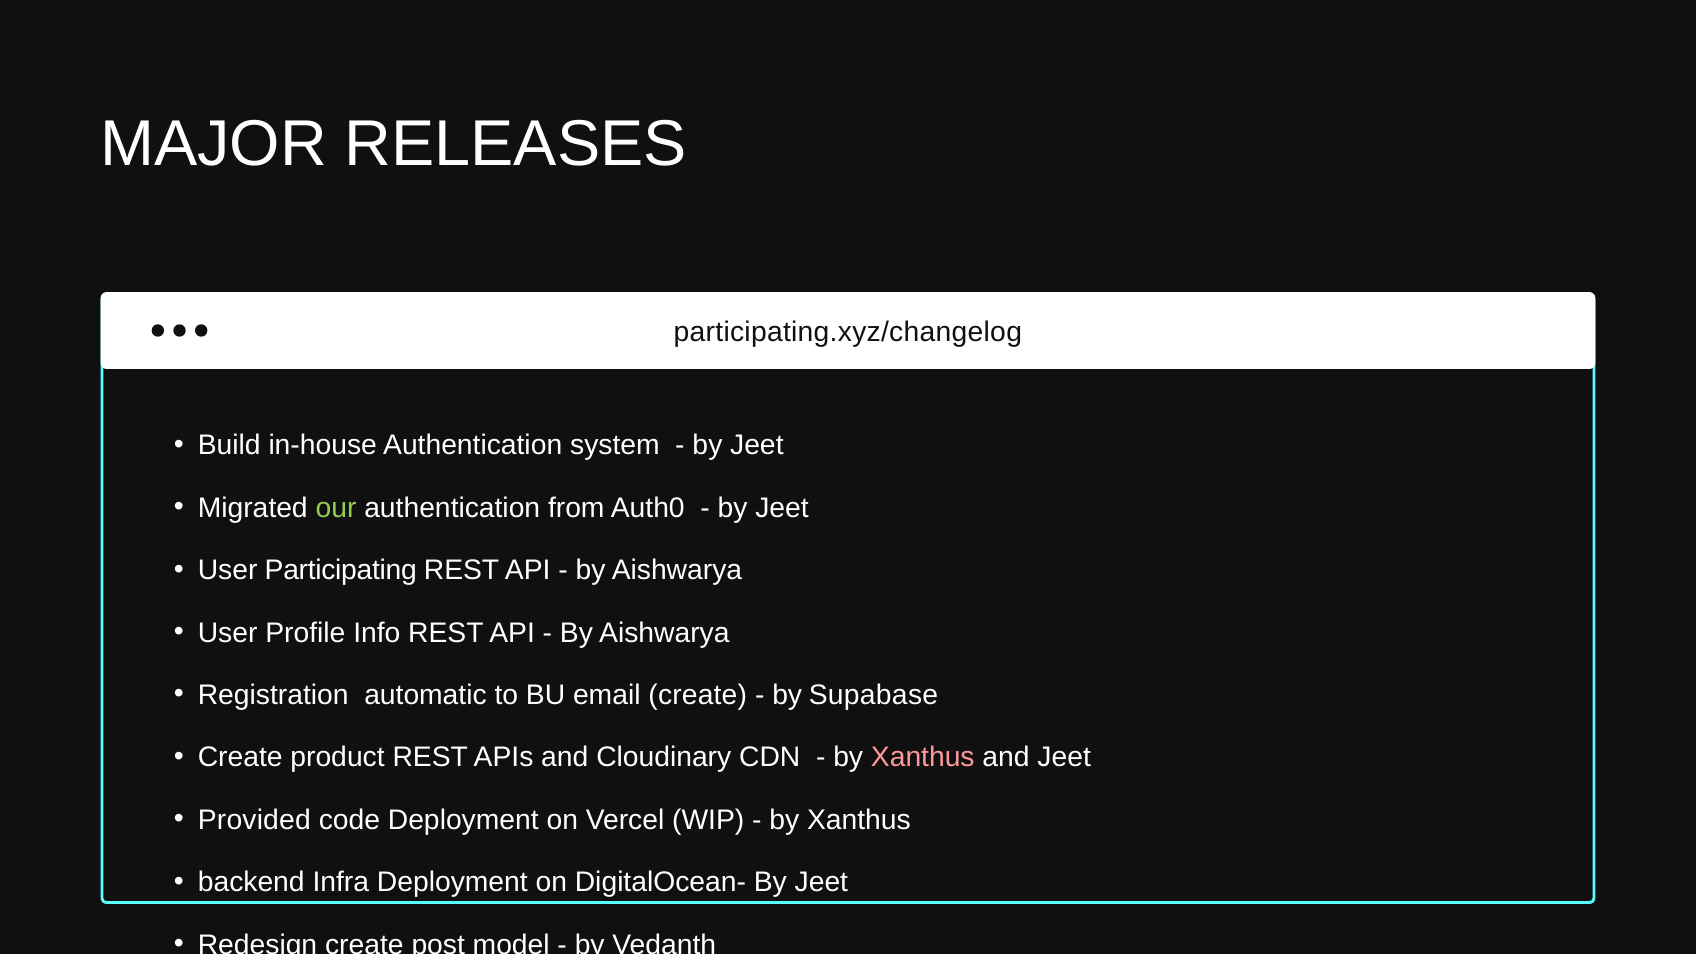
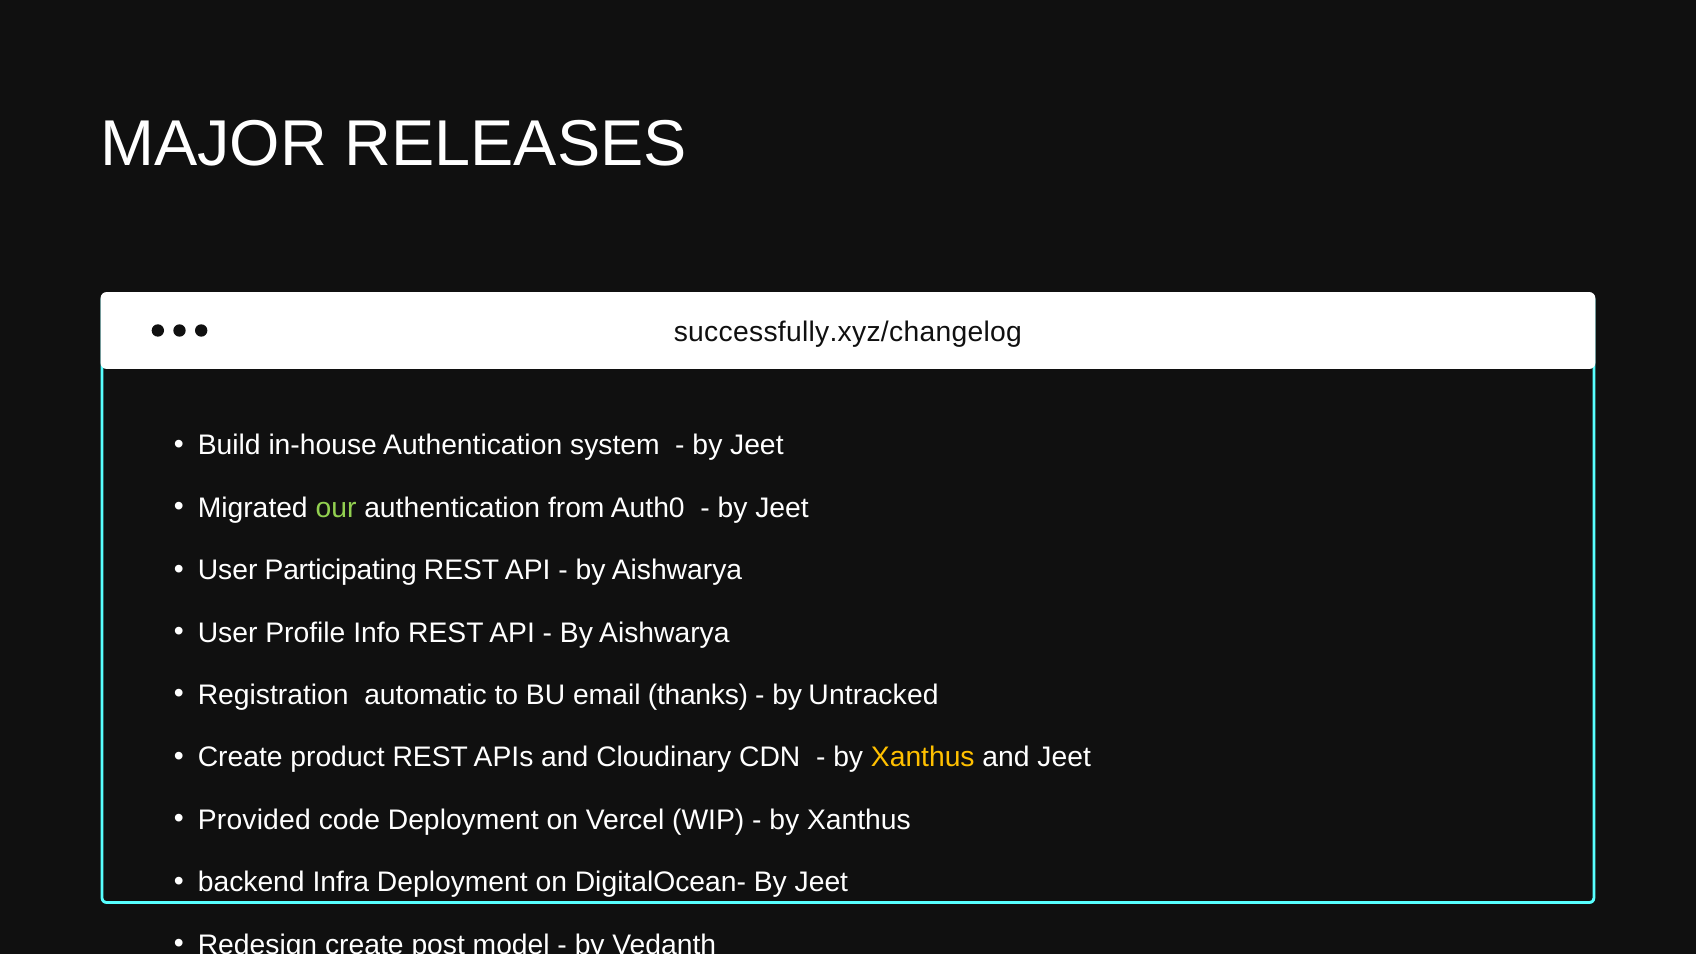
participating.xyz/changelog: participating.xyz/changelog -> successfully.xyz/changelog
email create: create -> thanks
Supabase: Supabase -> Untracked
Xanthus at (923, 758) colour: pink -> yellow
